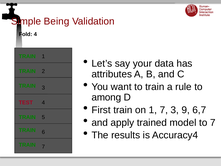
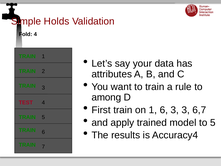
Being: Being -> Holds
1 7: 7 -> 6
3 9: 9 -> 3
to 7: 7 -> 5
